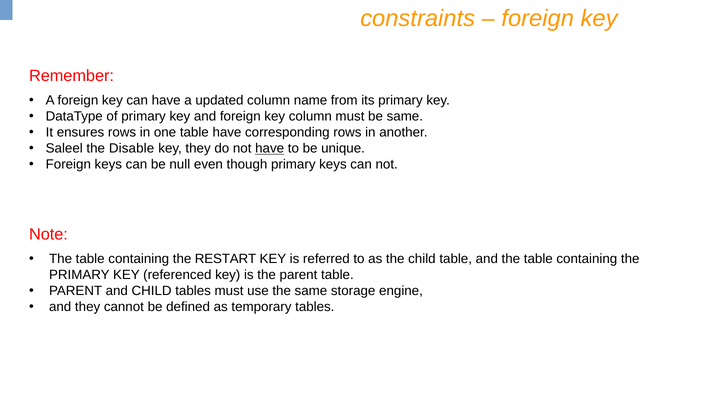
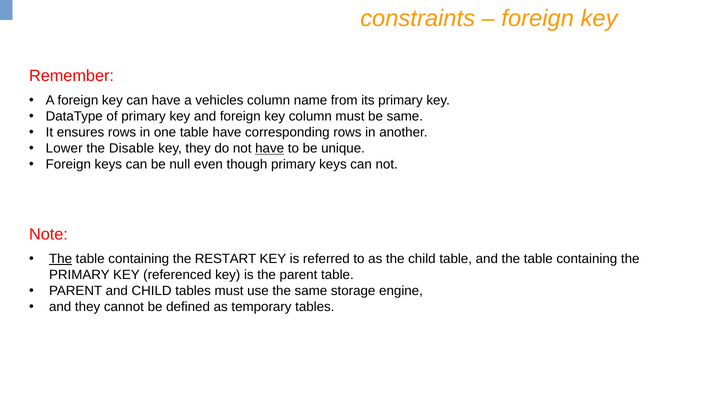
updated: updated -> vehicles
Saleel: Saleel -> Lower
The at (61, 259) underline: none -> present
